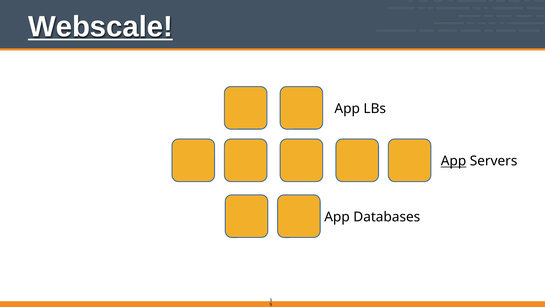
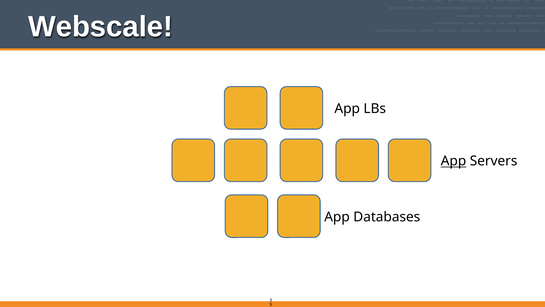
Webscale underline: present -> none
